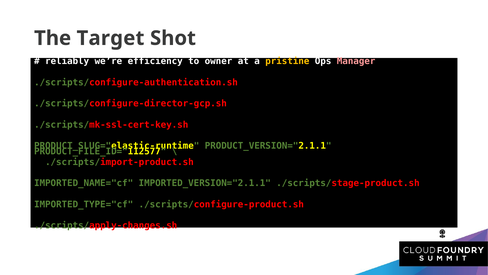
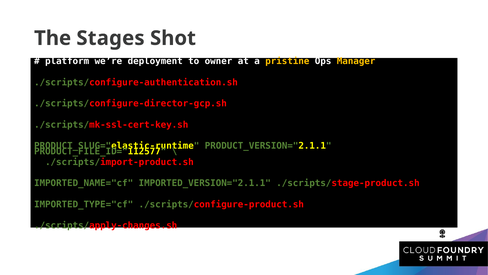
Target: Target -> Stages
reliably: reliably -> platform
efficiency: efficiency -> deployment
Manager colour: pink -> yellow
